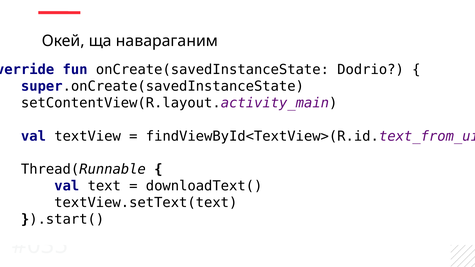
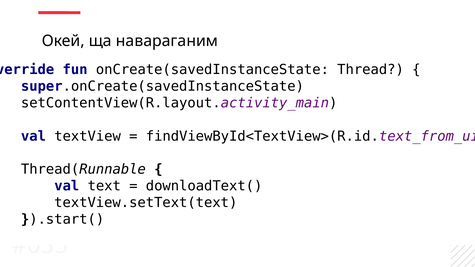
Dodrio: Dodrio -> Thread
